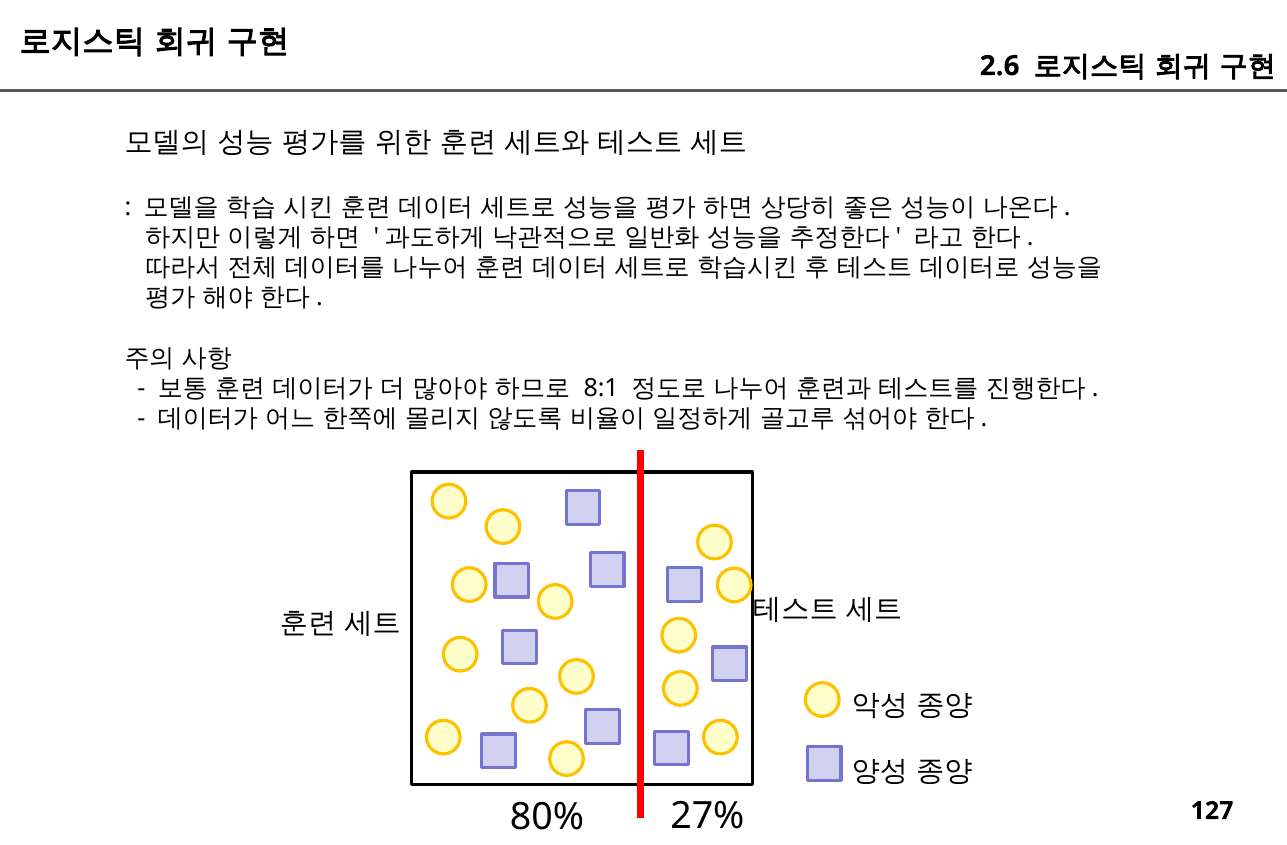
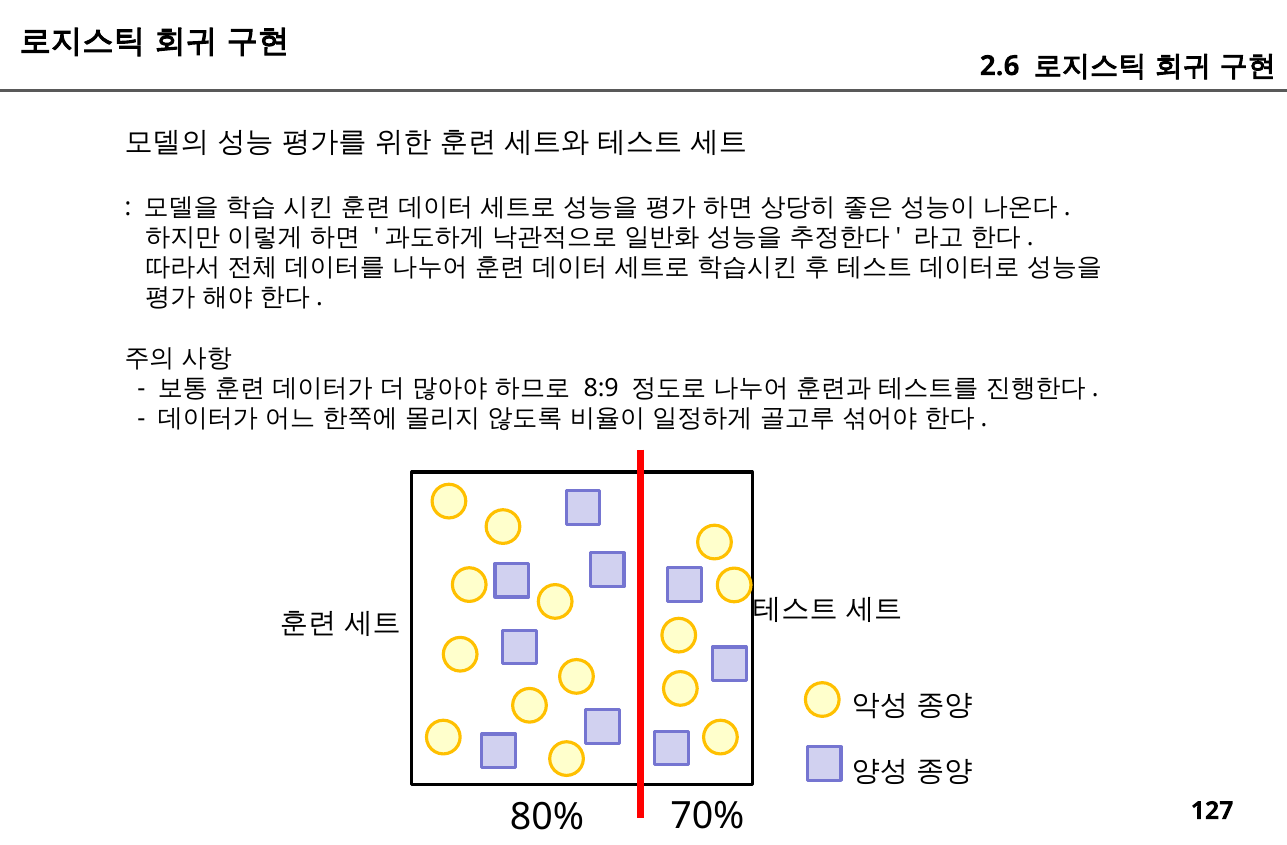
8:1: 8:1 -> 8:9
27%: 27% -> 70%
